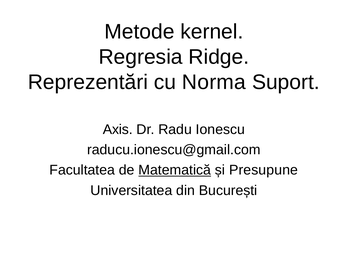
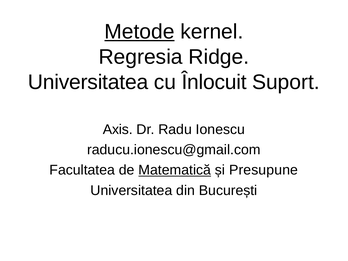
Metode underline: none -> present
Reprezentări at (88, 82): Reprezentări -> Universitatea
Norma: Norma -> Înlocuit
